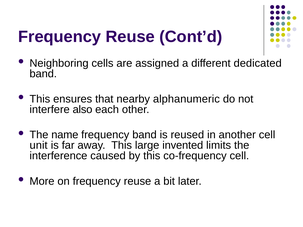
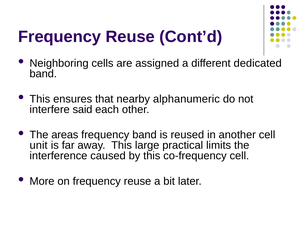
also: also -> said
name: name -> areas
invented: invented -> practical
